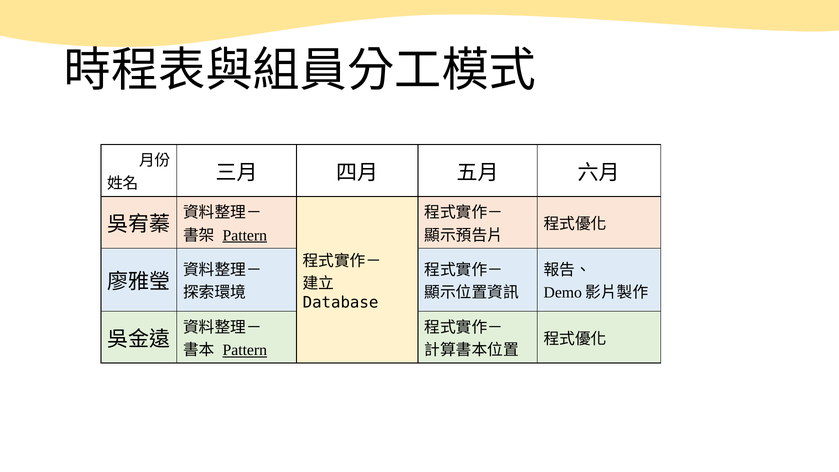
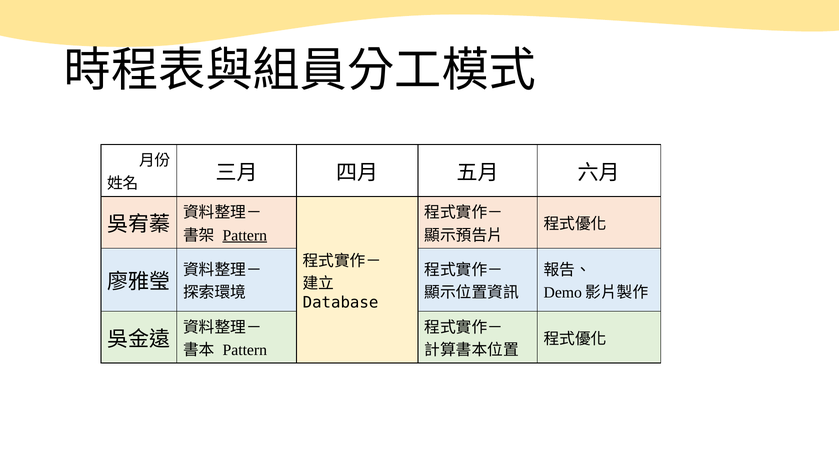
Pattern at (245, 350) underline: present -> none
